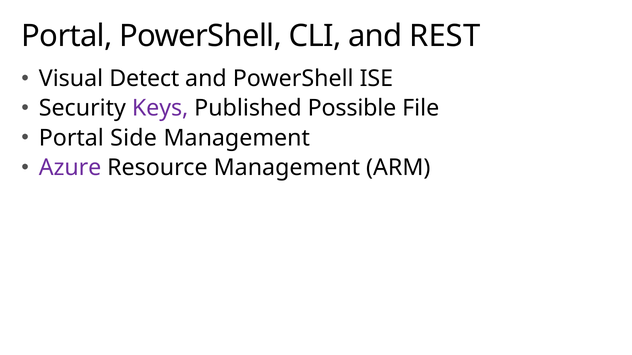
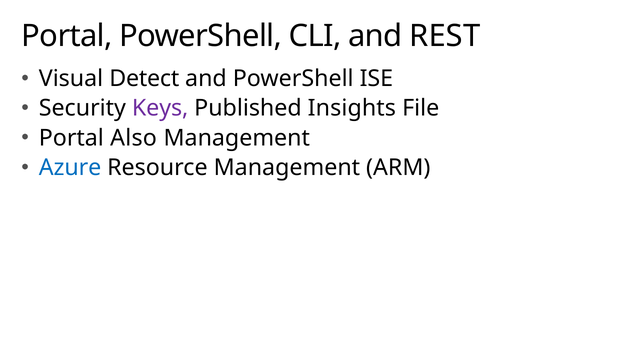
Possible: Possible -> Insights
Side: Side -> Also
Azure colour: purple -> blue
